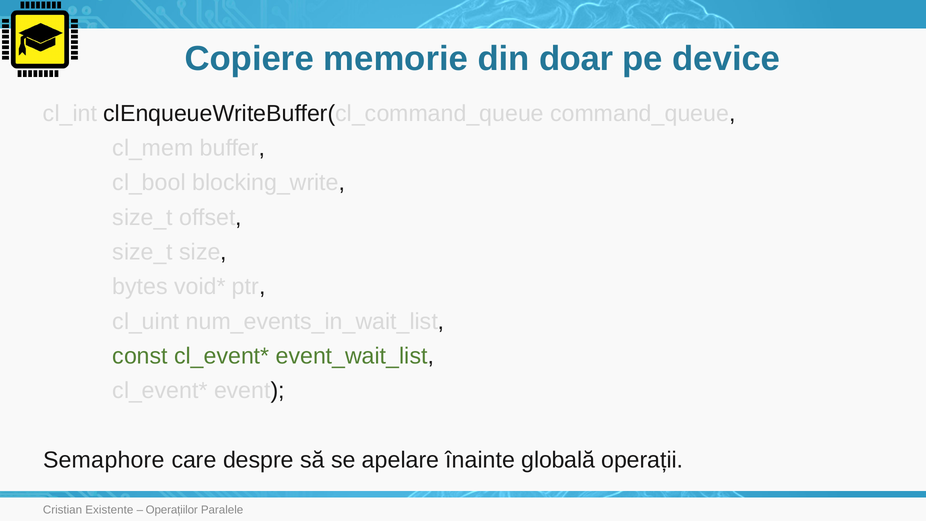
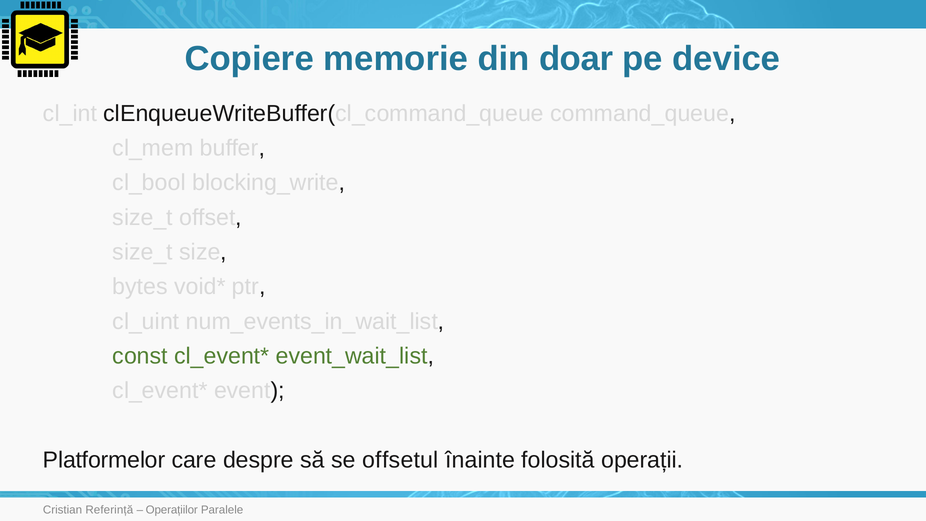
Semaphore: Semaphore -> Platformelor
apelare: apelare -> offsetul
globală: globală -> folosită
Existente: Existente -> Referință
